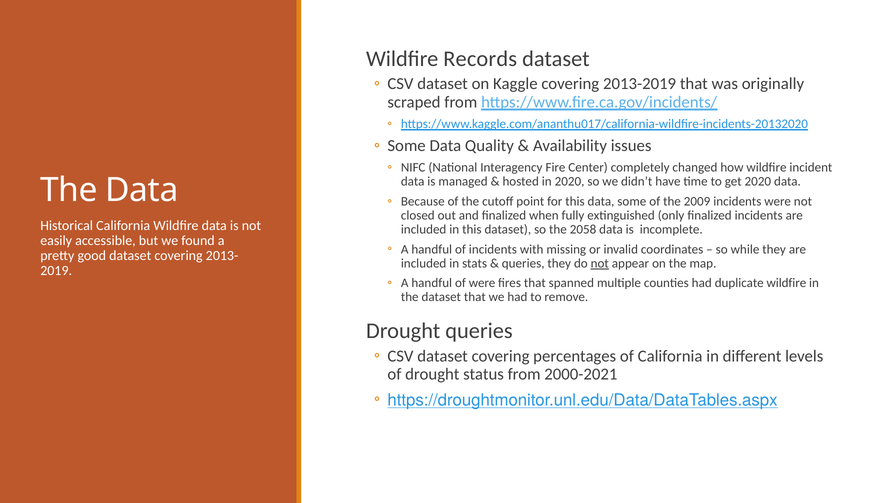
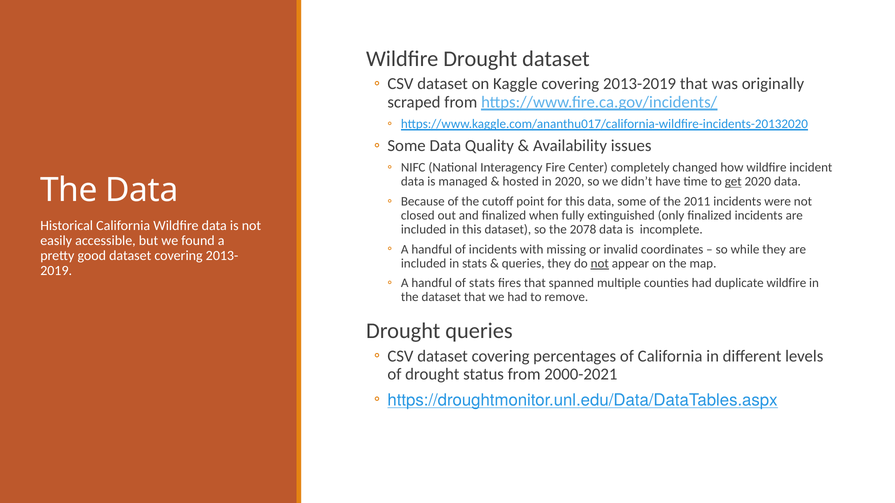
Wildfire Records: Records -> Drought
get underline: none -> present
2009: 2009 -> 2011
2058: 2058 -> 2078
of were: were -> stats
